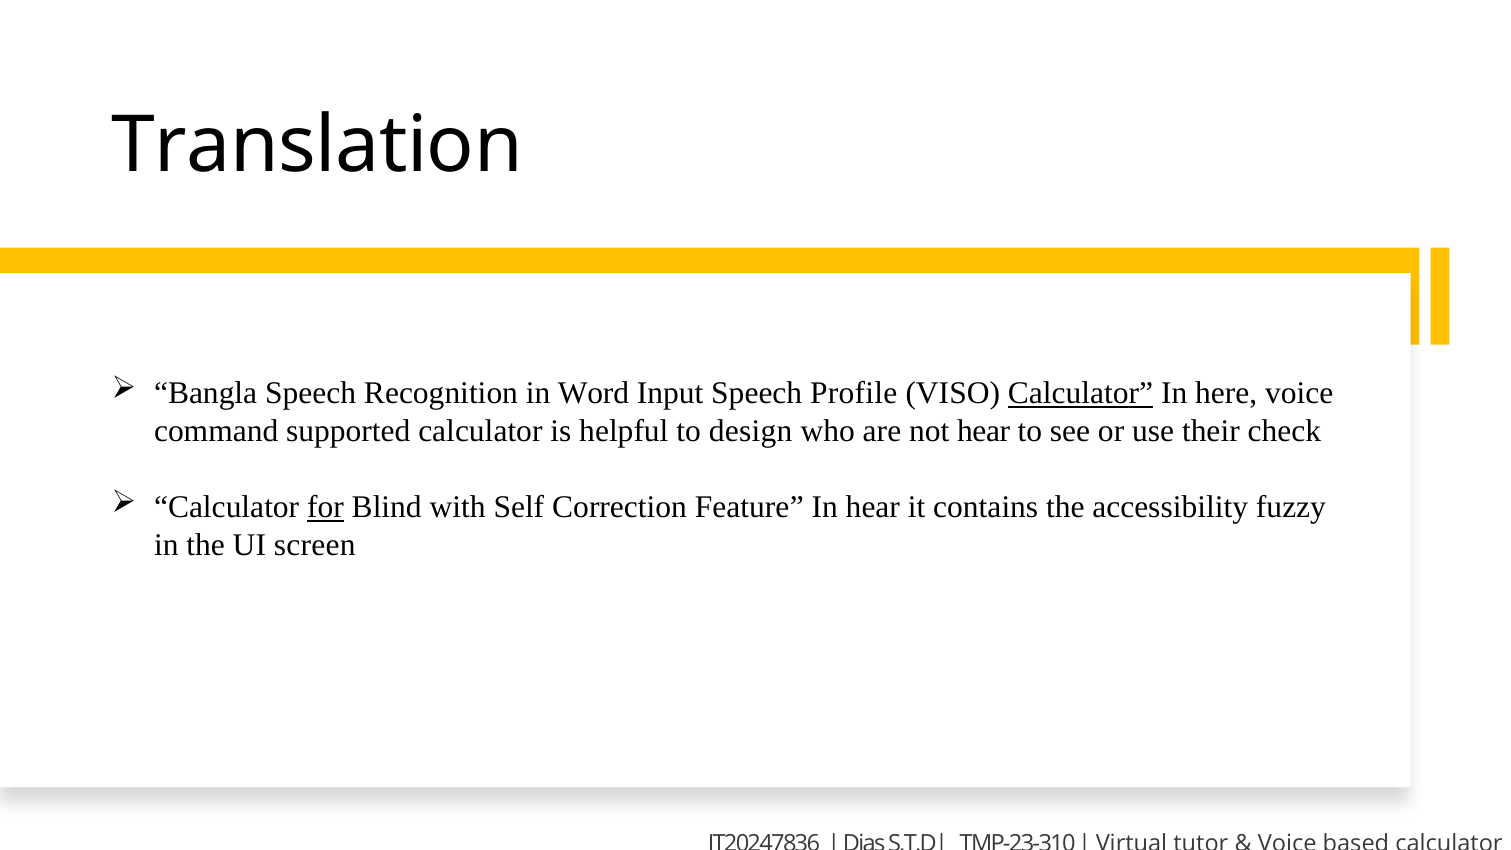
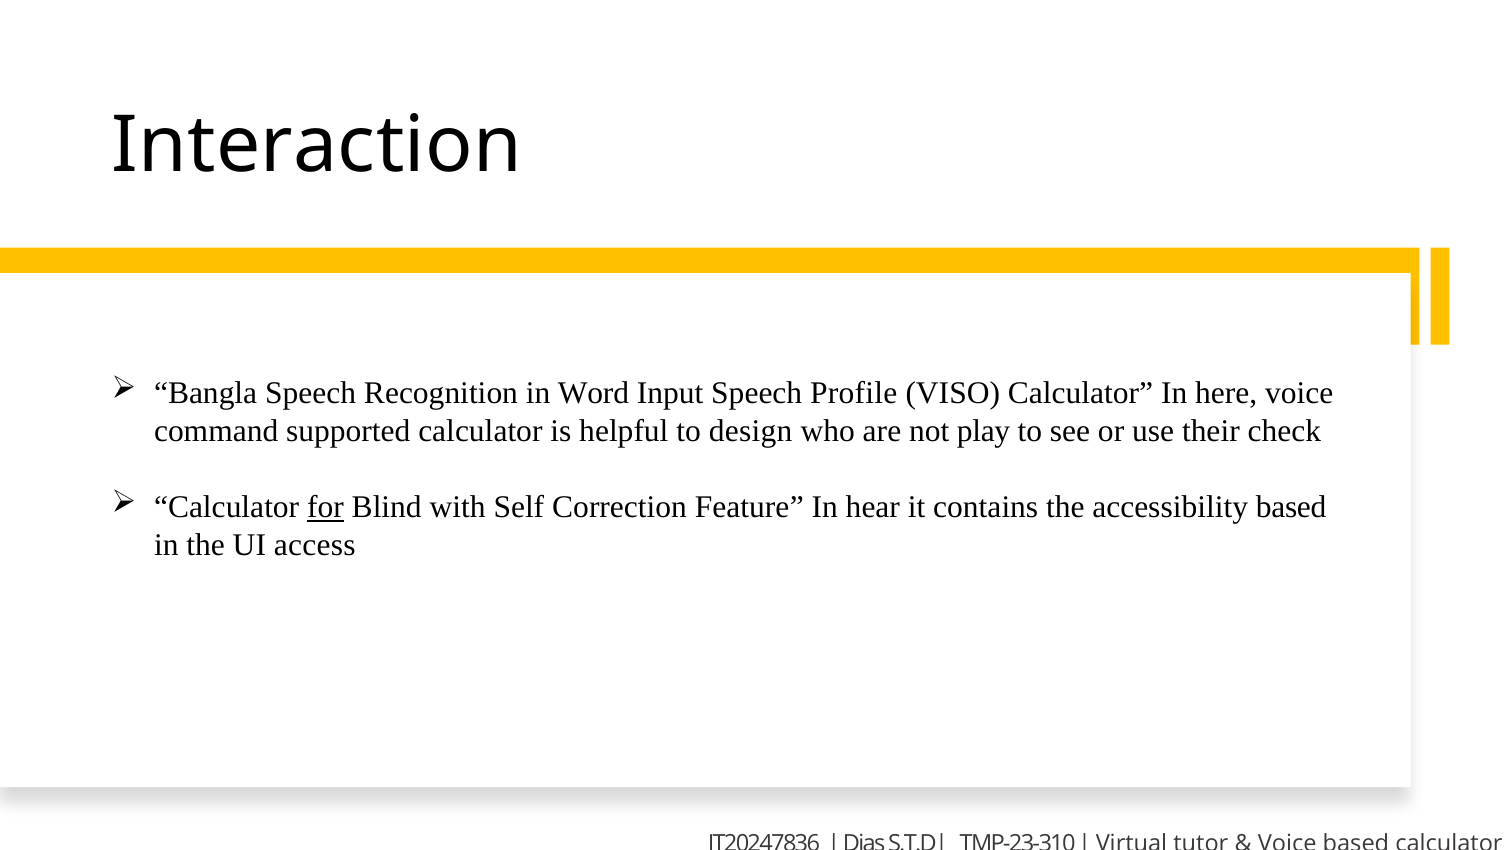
Translation: Translation -> Interaction
Calculator at (1081, 394) underline: present -> none
not hear: hear -> play
accessibility fuzzy: fuzzy -> based
screen: screen -> access
